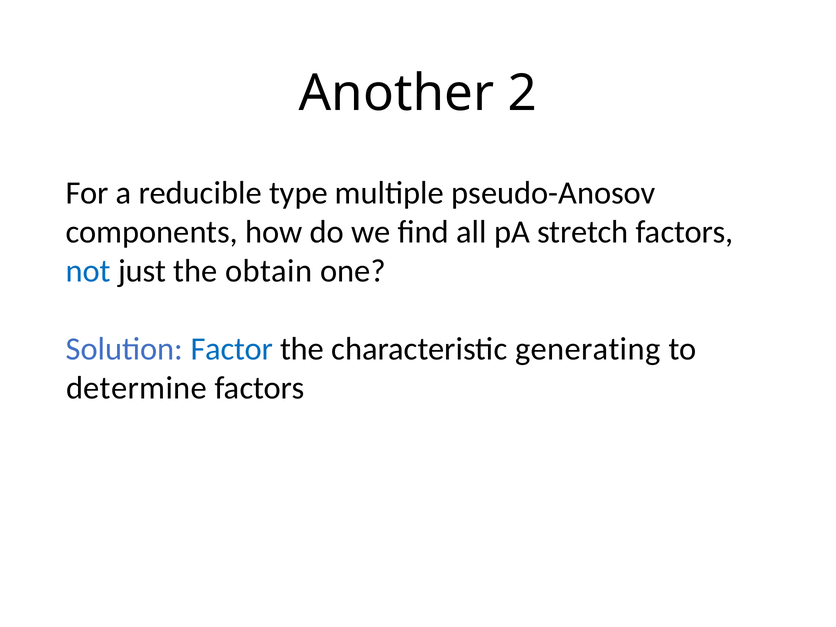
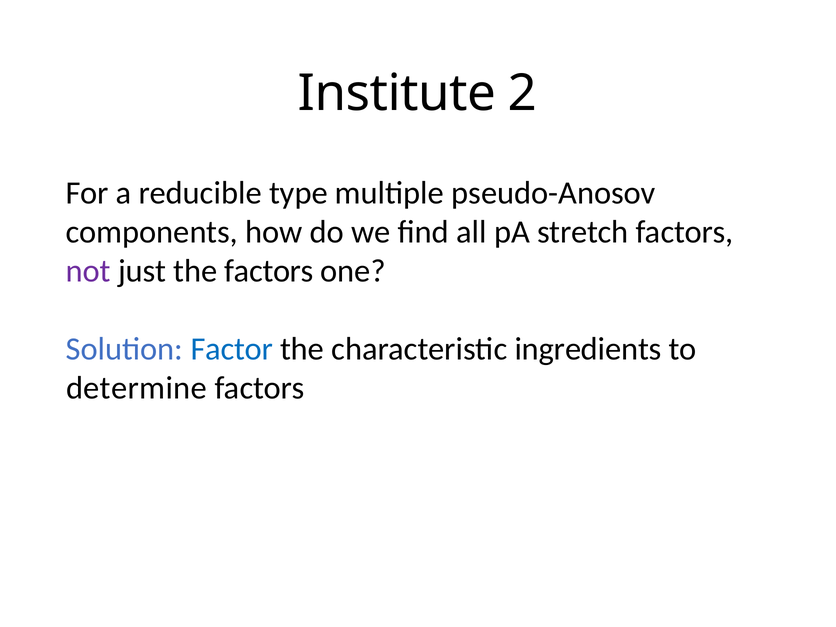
Another: Another -> Institute
not colour: blue -> purple
the obtain: obtain -> factors
generating: generating -> ingredients
